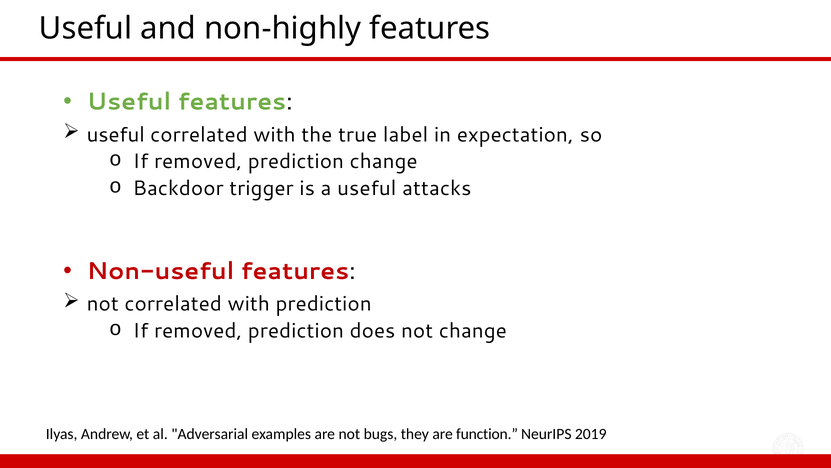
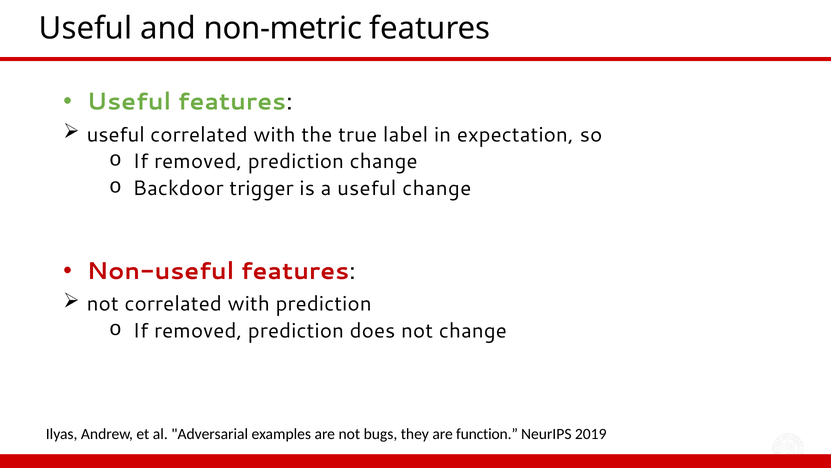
non-highly: non-highly -> non-metric
useful attacks: attacks -> change
